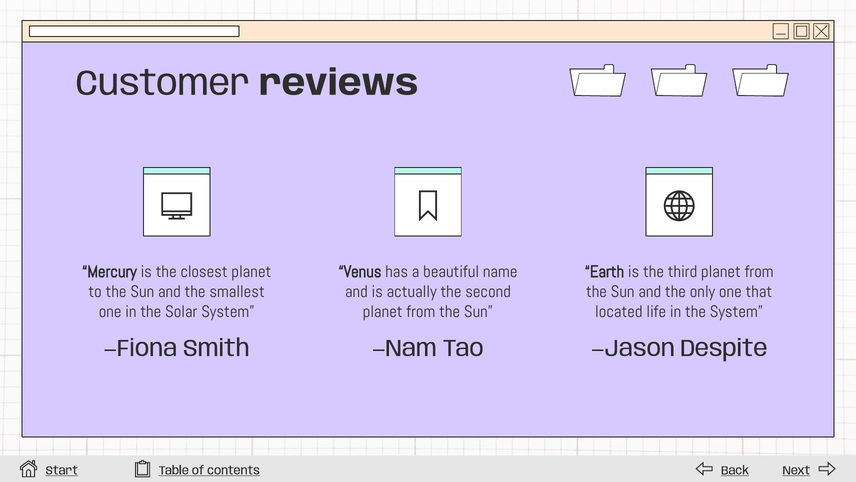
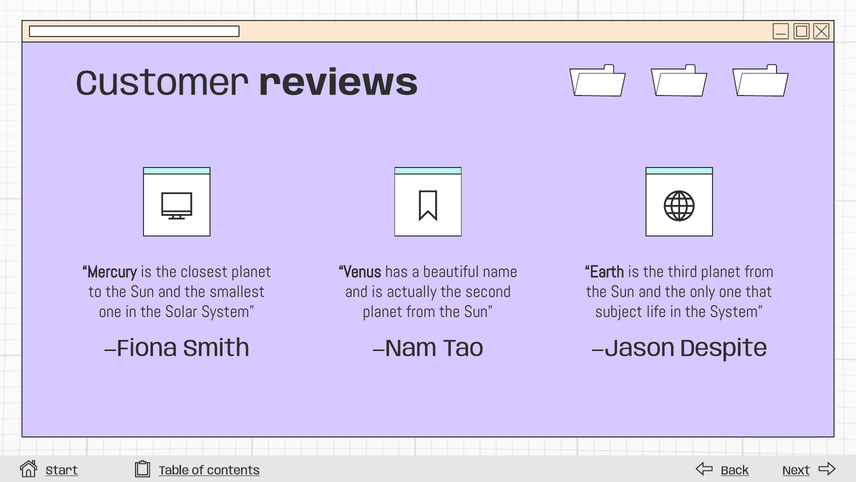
located: located -> subject
